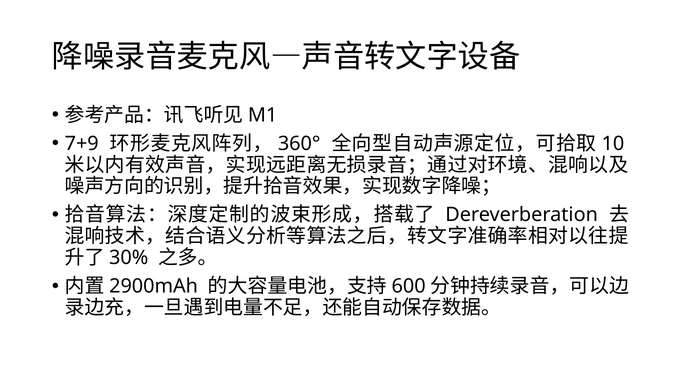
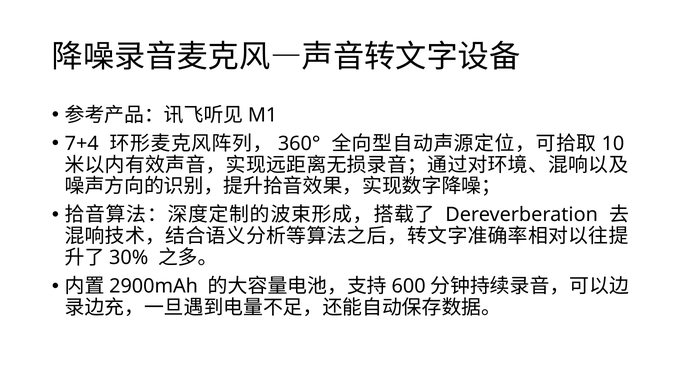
7+9: 7+9 -> 7+4
